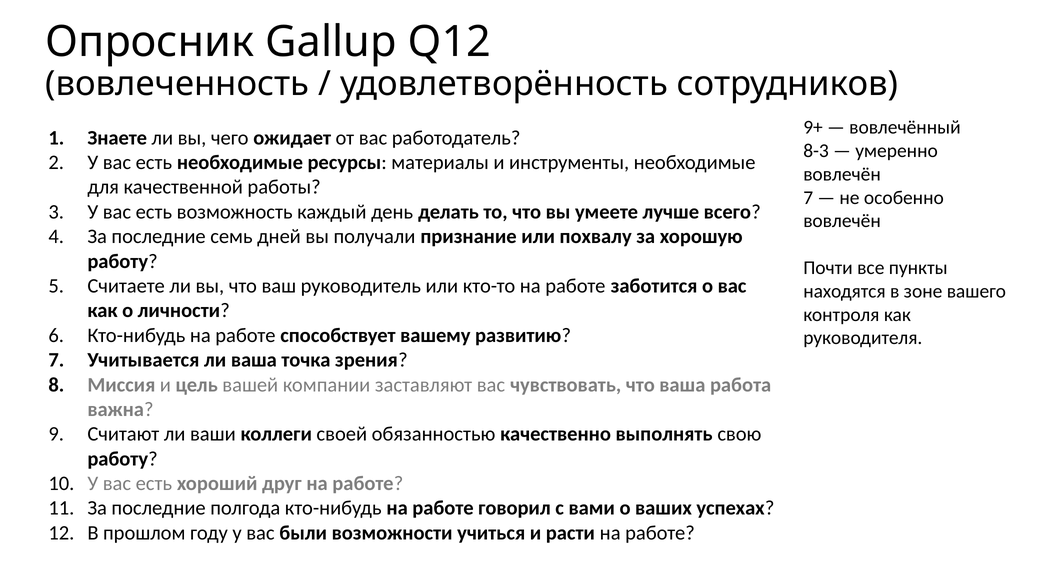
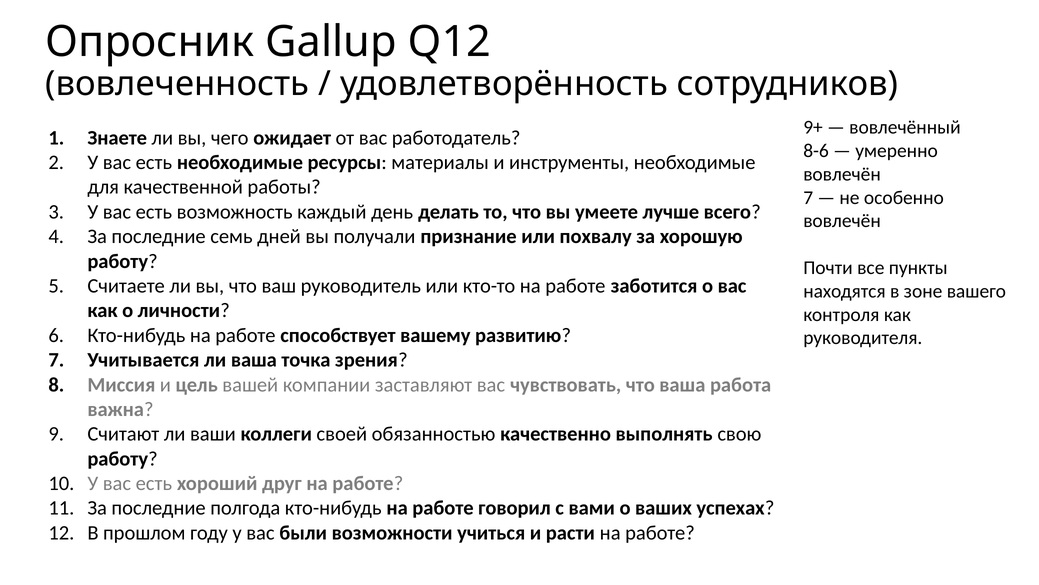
8-3: 8-3 -> 8-6
